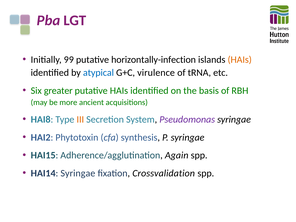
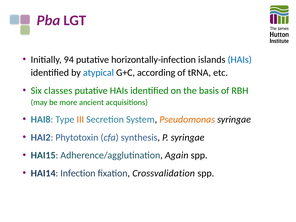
99: 99 -> 94
HAIs at (240, 60) colour: orange -> blue
virulence: virulence -> according
greater: greater -> classes
Pseudomonas colour: purple -> orange
HAI14 Syringae: Syringae -> Infection
